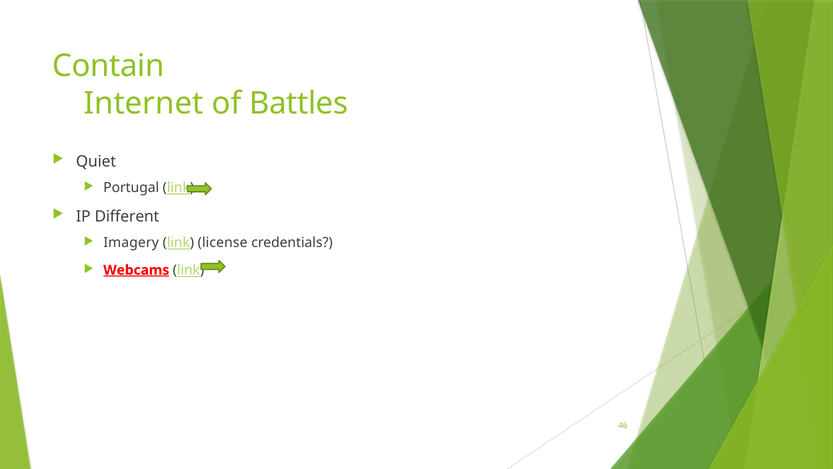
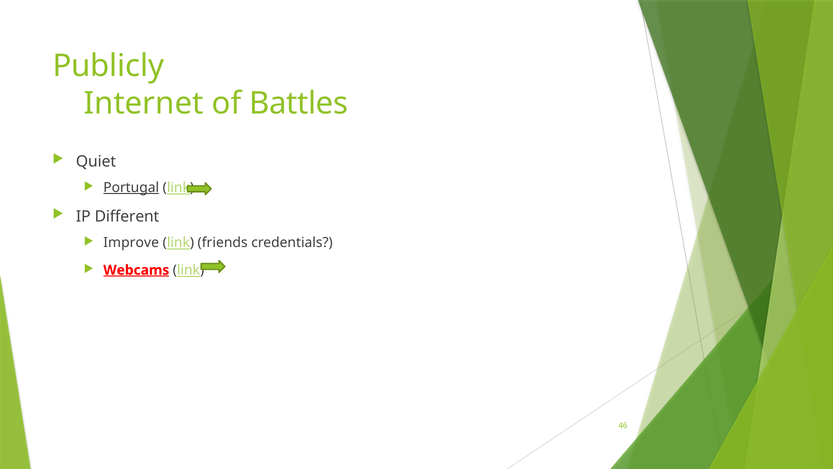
Contain: Contain -> Publicly
Portugal underline: none -> present
Imagery: Imagery -> Improve
license: license -> friends
